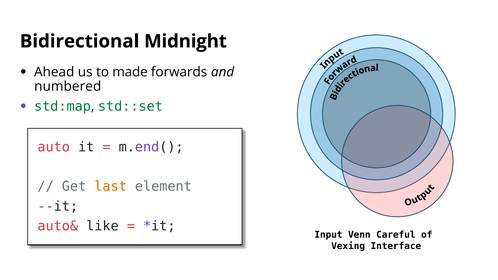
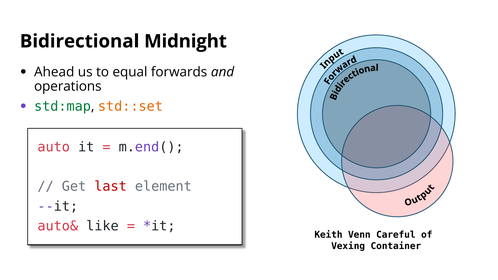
made: made -> equal
numbered: numbered -> operations
std::set colour: green -> orange
last colour: orange -> red
Input: Input -> Keith
Interface: Interface -> Container
